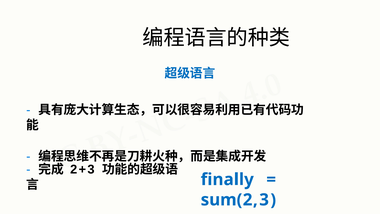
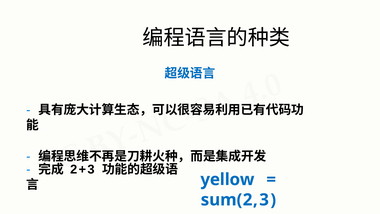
finally: finally -> yellow
